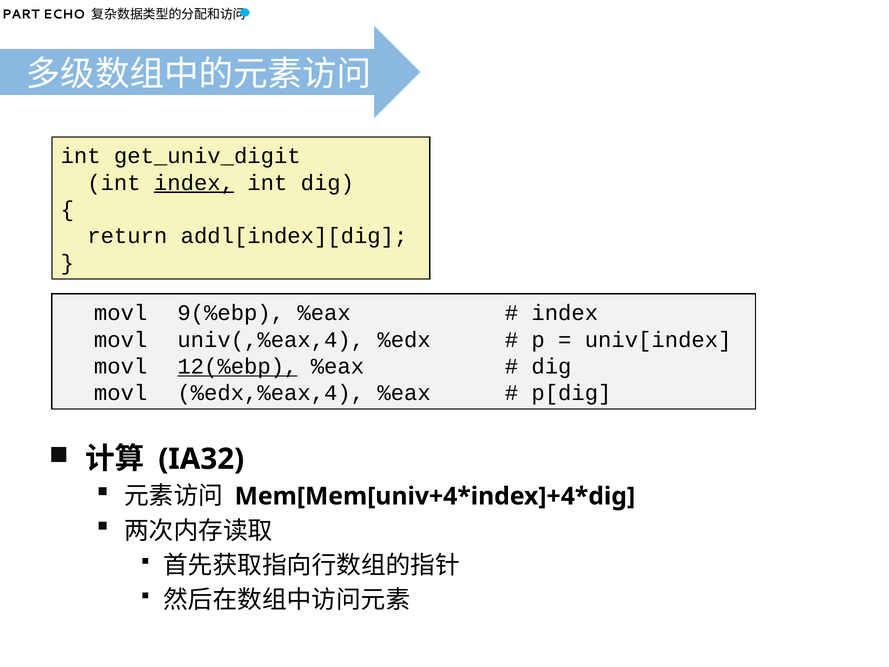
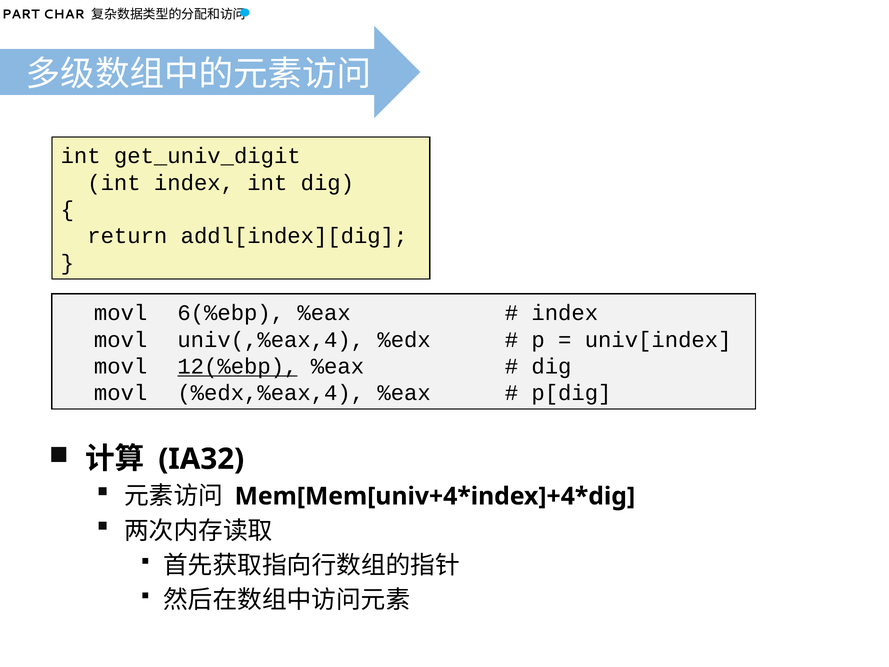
ECHO: ECHO -> CHAR
index at (194, 183) underline: present -> none
9(%ebp: 9(%ebp -> 6(%ebp
